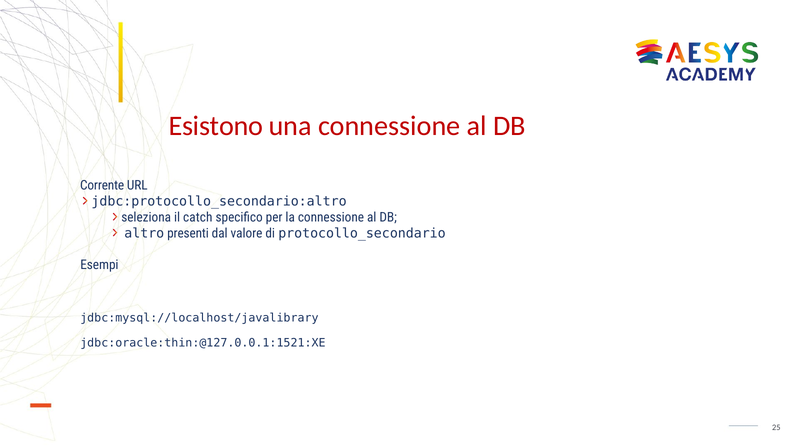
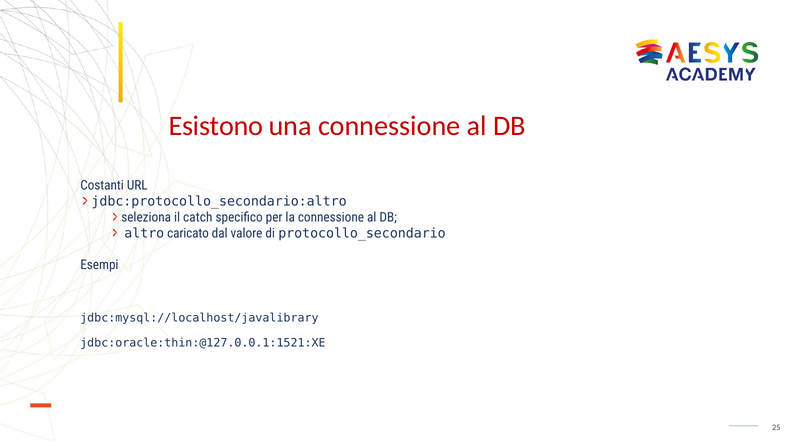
Corrente: Corrente -> Costanti
presenti: presenti -> caricato
